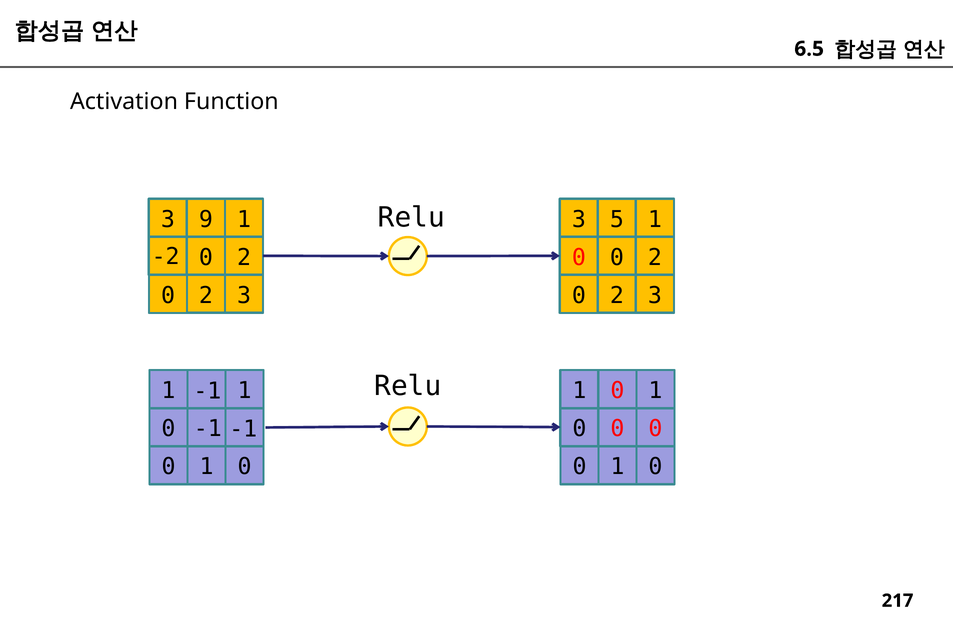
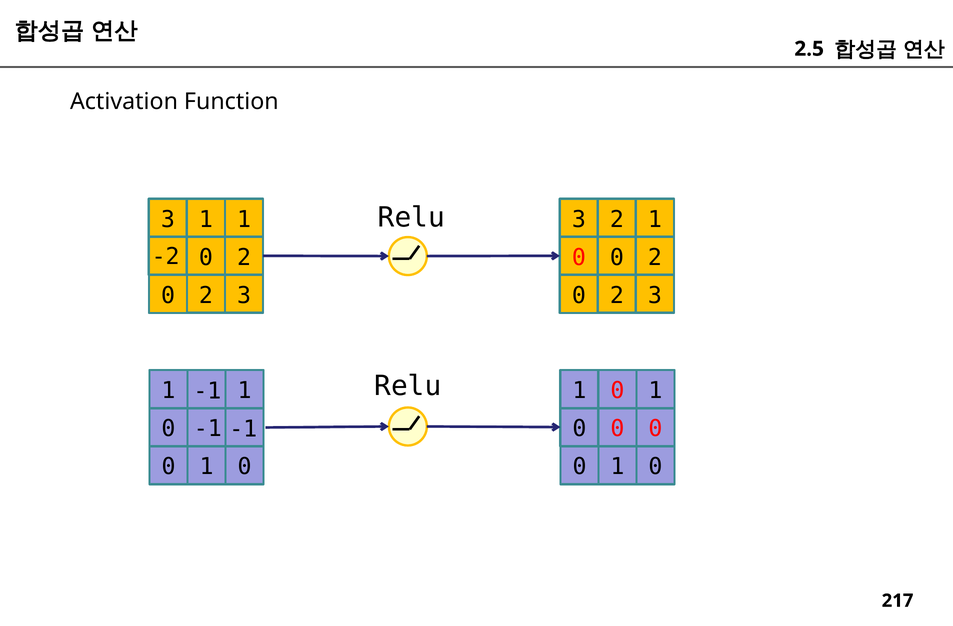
6.5: 6.5 -> 2.5
3 9: 9 -> 1
3 5: 5 -> 2
